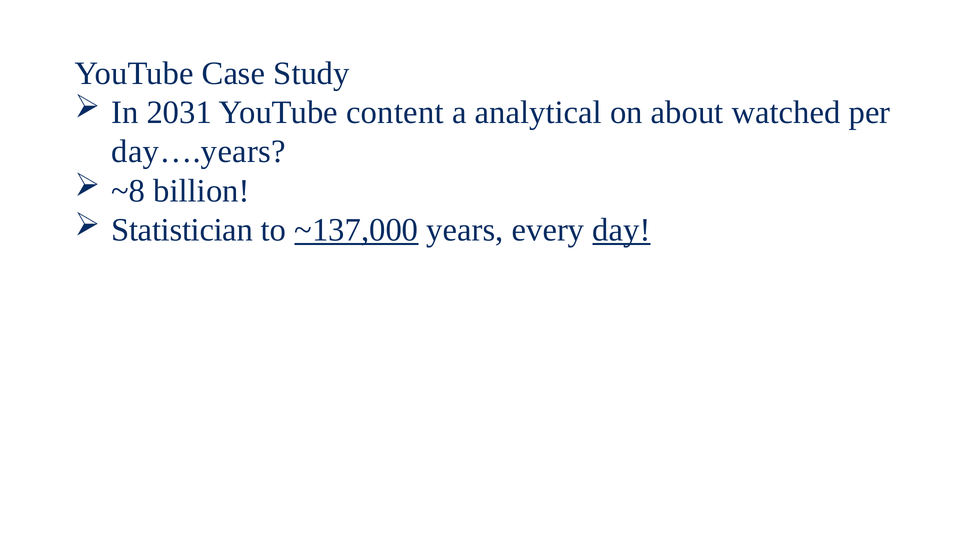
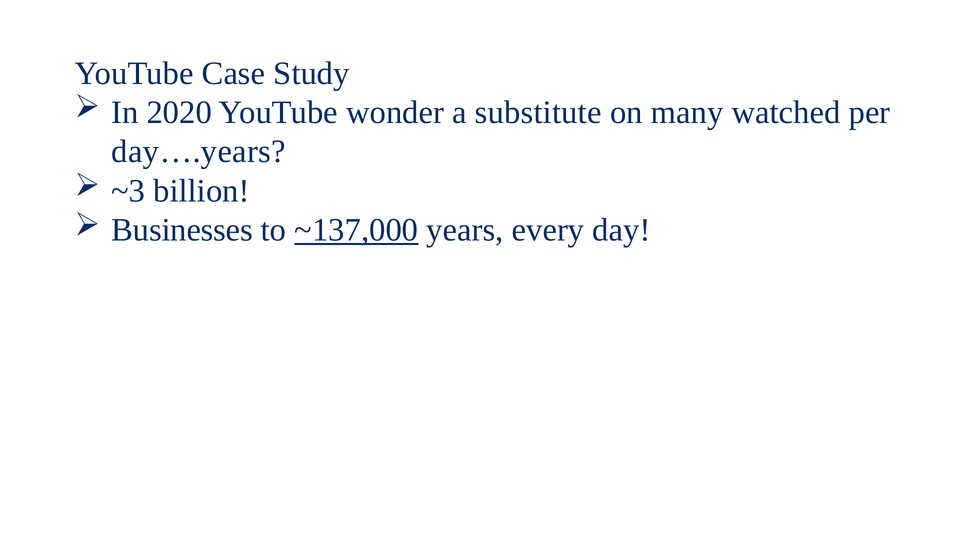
2031: 2031 -> 2020
content: content -> wonder
analytical: analytical -> substitute
about: about -> many
~8: ~8 -> ~3
Statistician: Statistician -> Businesses
day underline: present -> none
